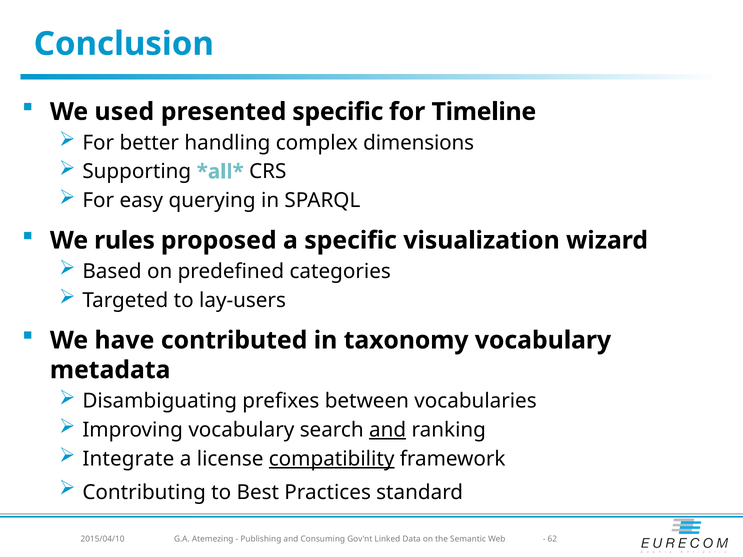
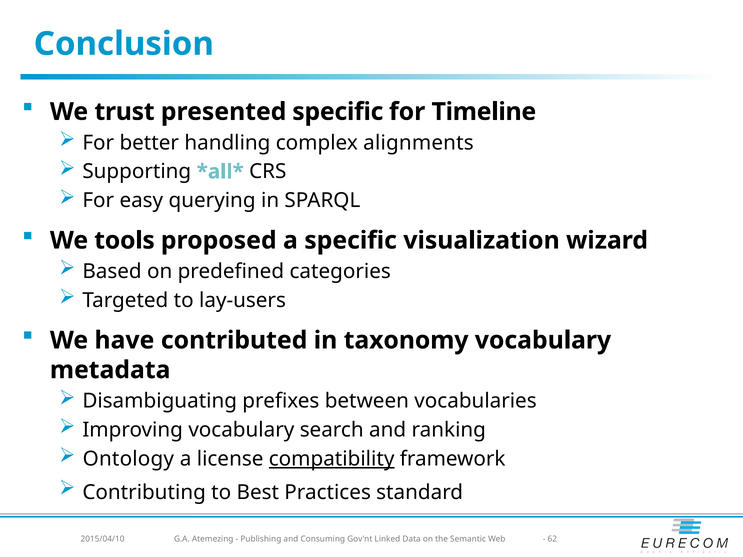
used: used -> trust
dimensions: dimensions -> alignments
rules: rules -> tools
and at (388, 430) underline: present -> none
Integrate: Integrate -> Ontology
